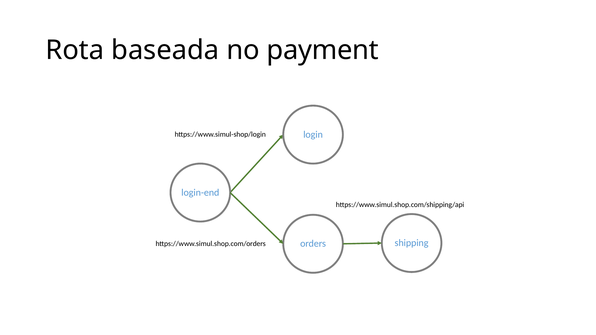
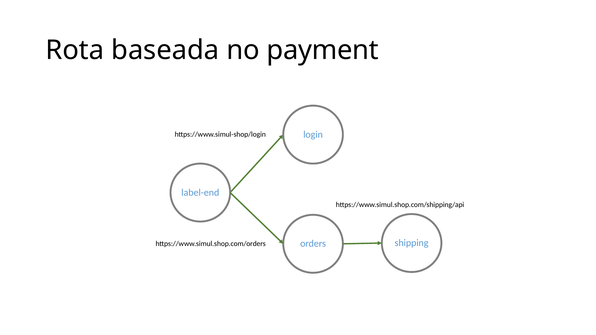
login-end: login-end -> label-end
